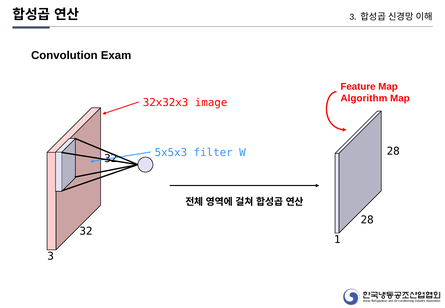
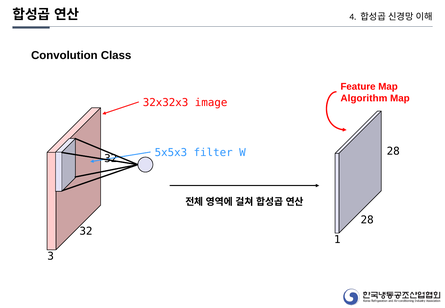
3 at (353, 17): 3 -> 4
Exam: Exam -> Class
